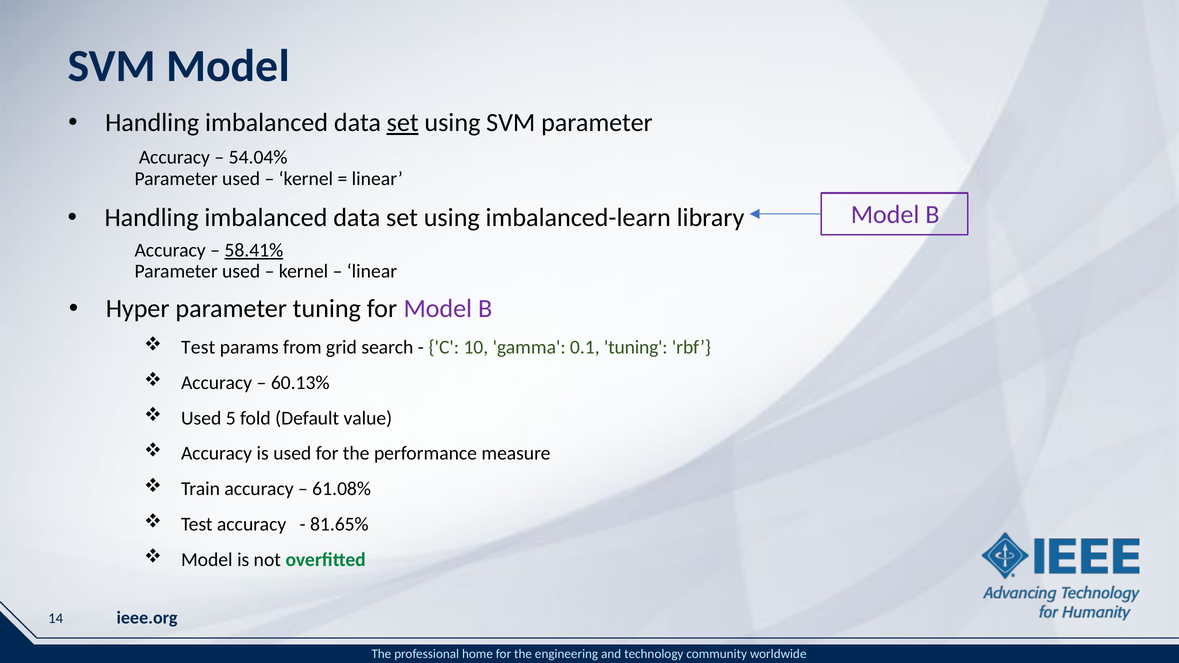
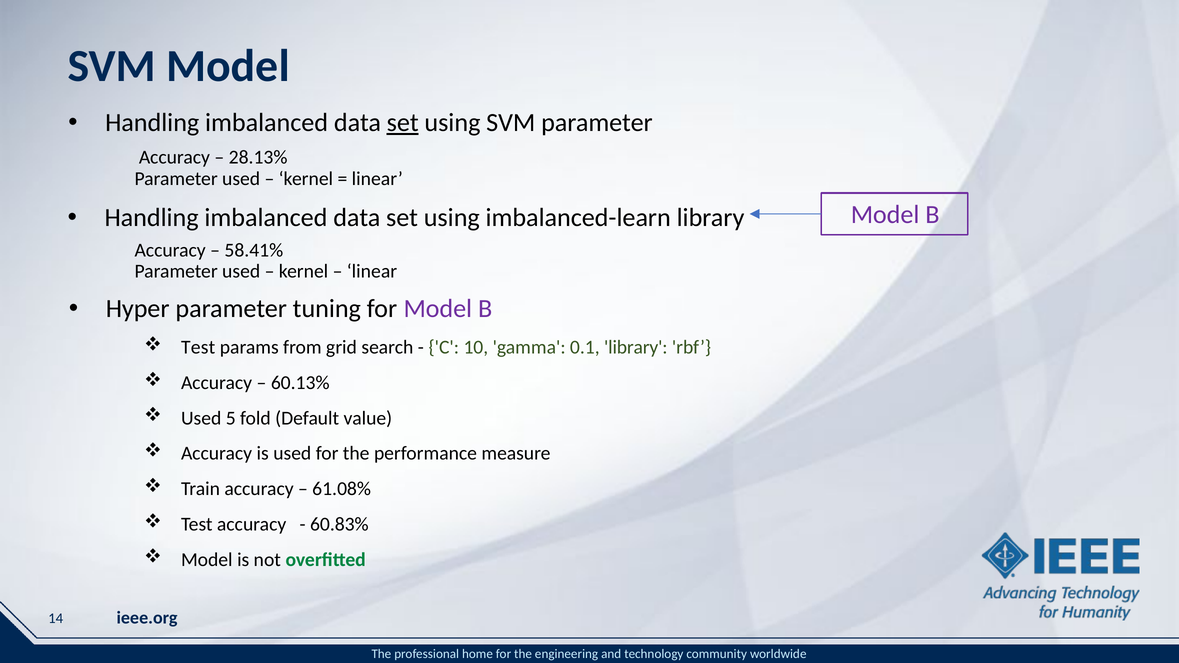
54.04%: 54.04% -> 28.13%
58.41% underline: present -> none
0.1 tuning: tuning -> library
81.65%: 81.65% -> 60.83%
